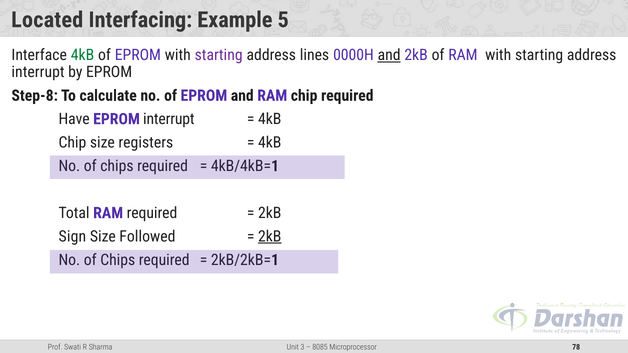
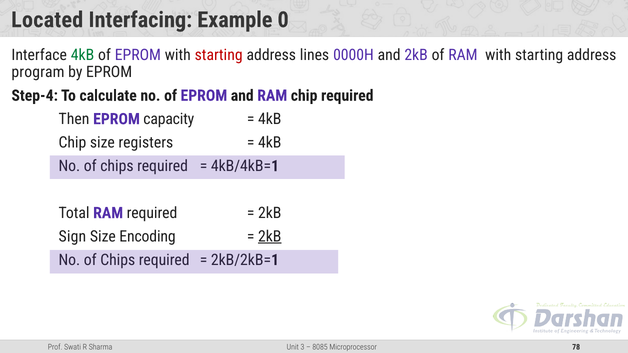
5: 5 -> 0
starting at (219, 55) colour: purple -> red
and at (389, 55) underline: present -> none
interrupt at (38, 72): interrupt -> program
Step-8: Step-8 -> Step-4
Have: Have -> Then
EPROM interrupt: interrupt -> capacity
Followed: Followed -> Encoding
